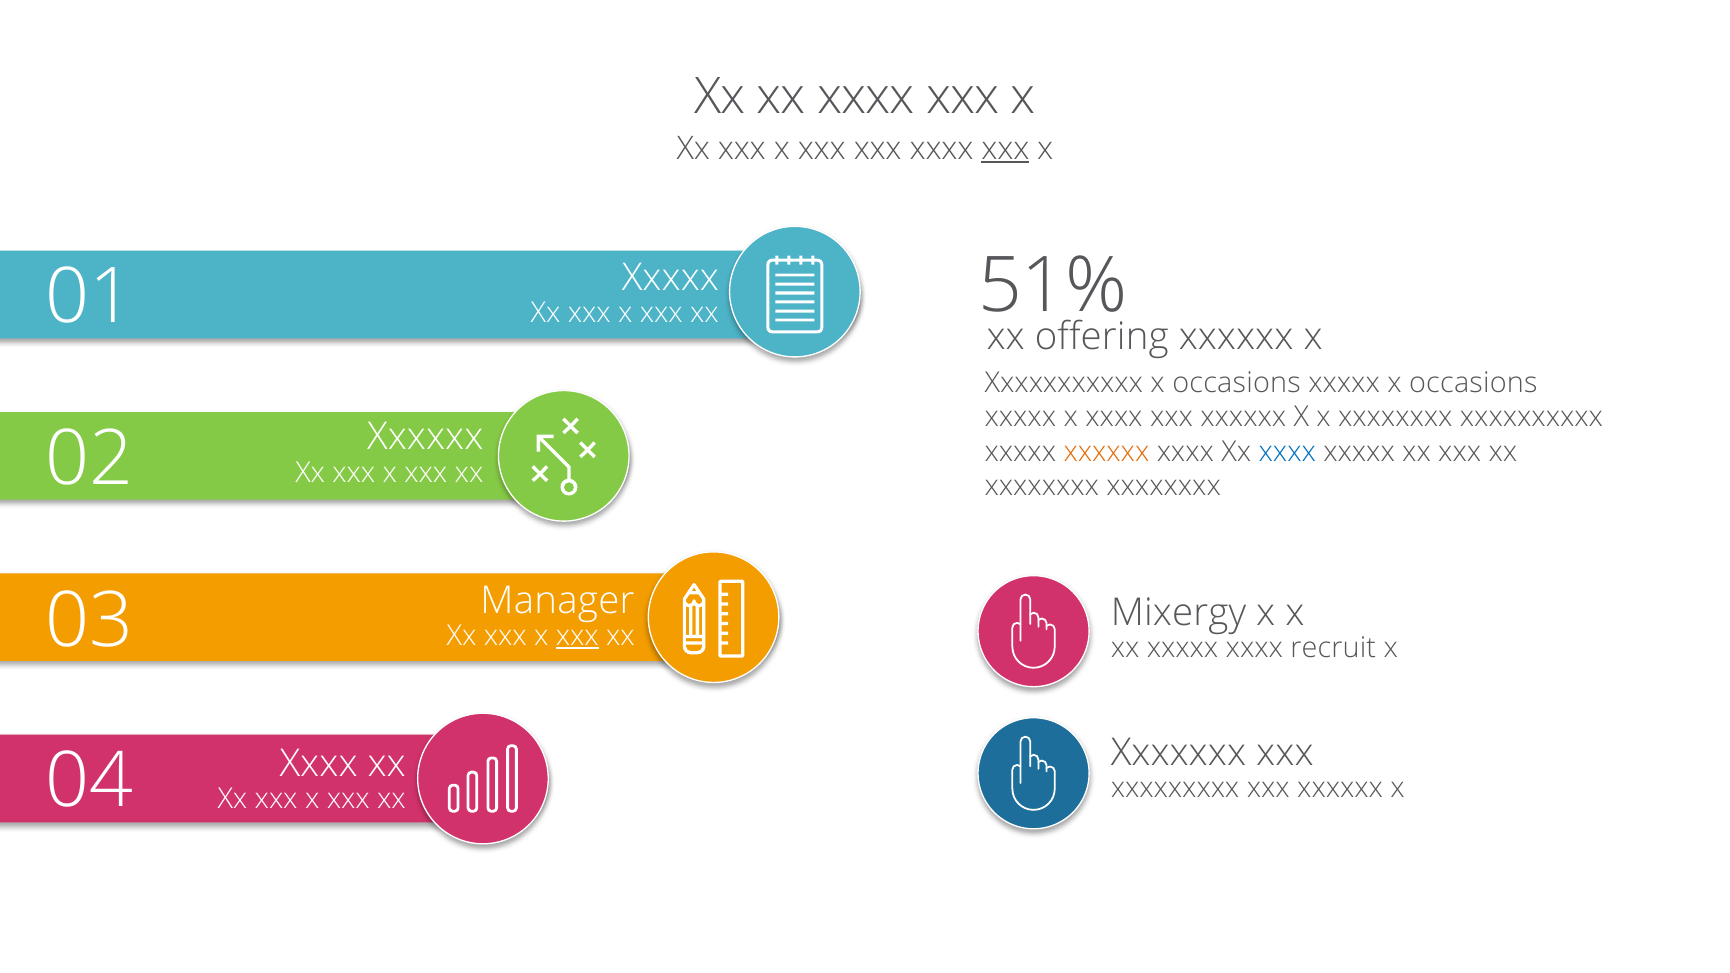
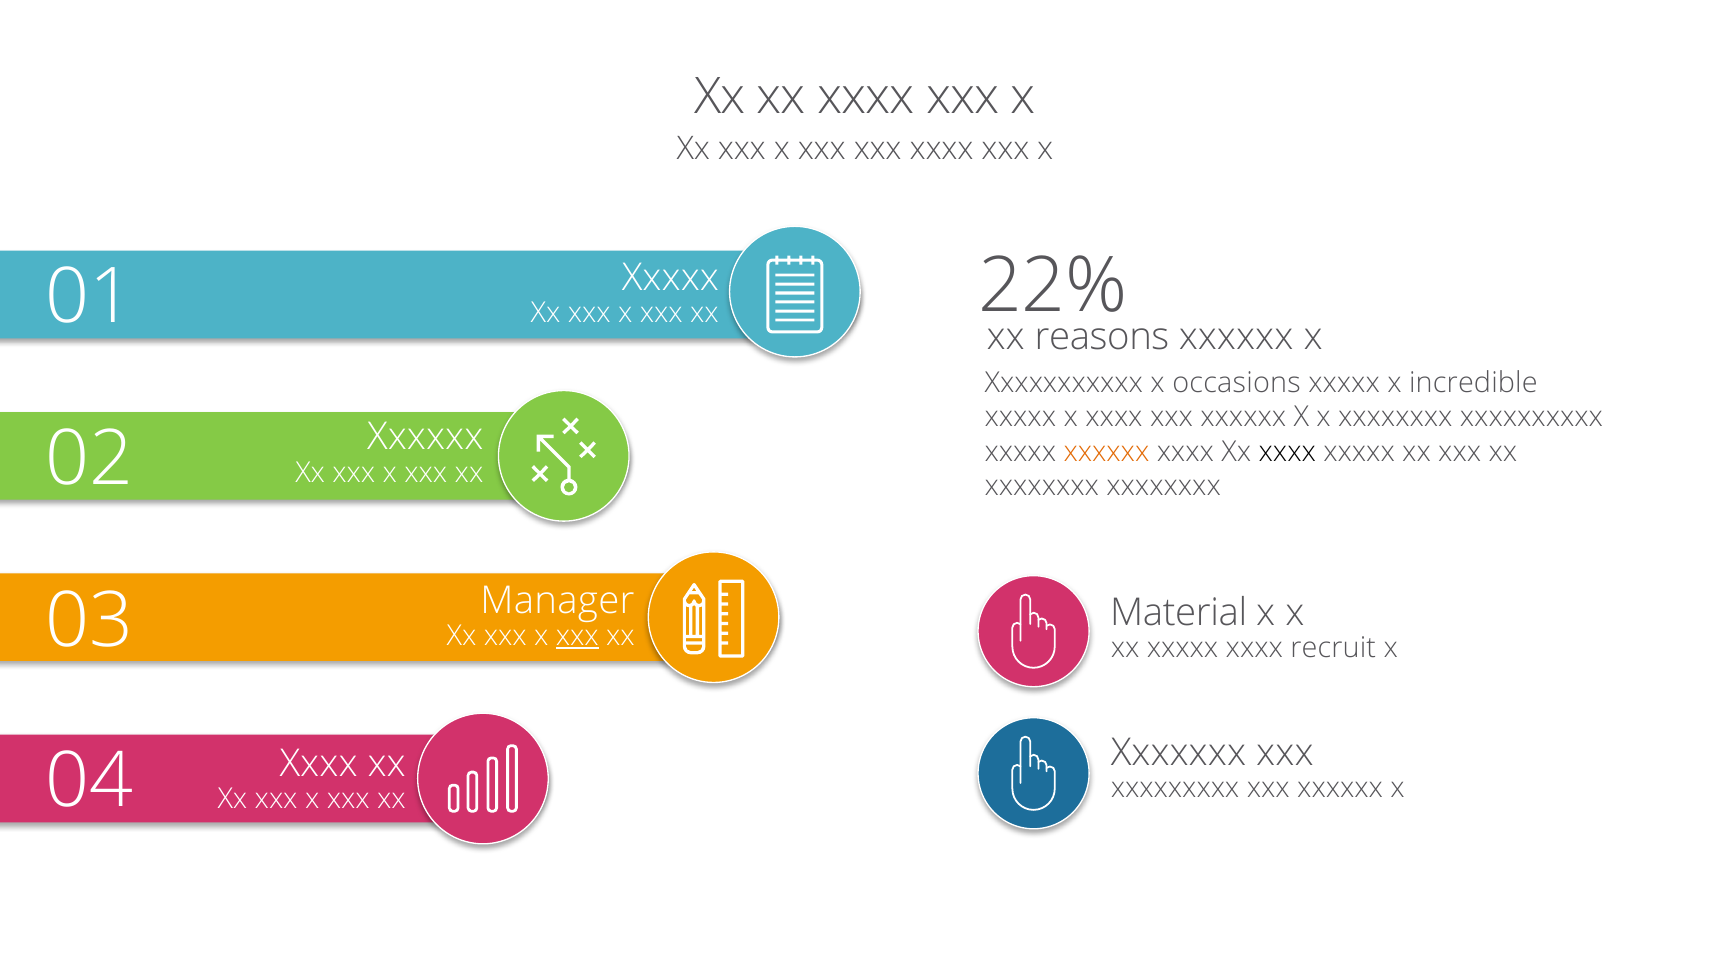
xxx at (1005, 149) underline: present -> none
51%: 51% -> 22%
offering: offering -> reasons
xxxxx x occasions: occasions -> incredible
xxxx at (1287, 452) colour: blue -> black
Mixergy: Mixergy -> Material
